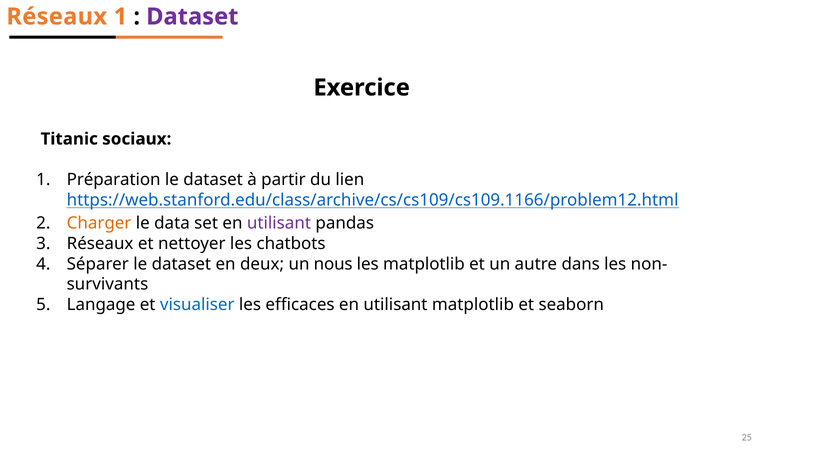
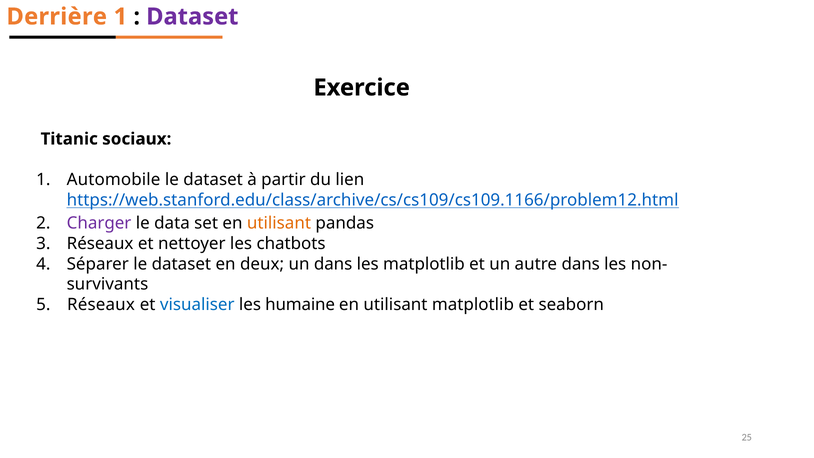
Réseaux at (57, 17): Réseaux -> Derrière
Préparation: Préparation -> Automobile
Charger colour: orange -> purple
utilisant at (279, 223) colour: purple -> orange
un nous: nous -> dans
Langage at (101, 305): Langage -> Réseaux
efficaces: efficaces -> humaine
